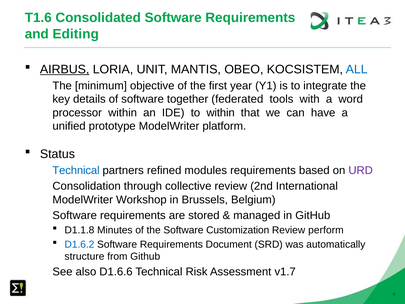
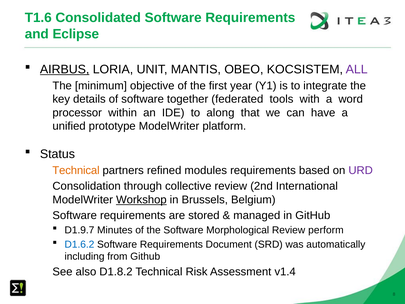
Editing: Editing -> Eclipse
ALL colour: blue -> purple
to within: within -> along
Technical at (76, 170) colour: blue -> orange
Workshop underline: none -> present
D1.1.8: D1.1.8 -> D1.9.7
Customization: Customization -> Morphological
structure: structure -> including
D1.6.6: D1.6.6 -> D1.8.2
v1.7: v1.7 -> v1.4
